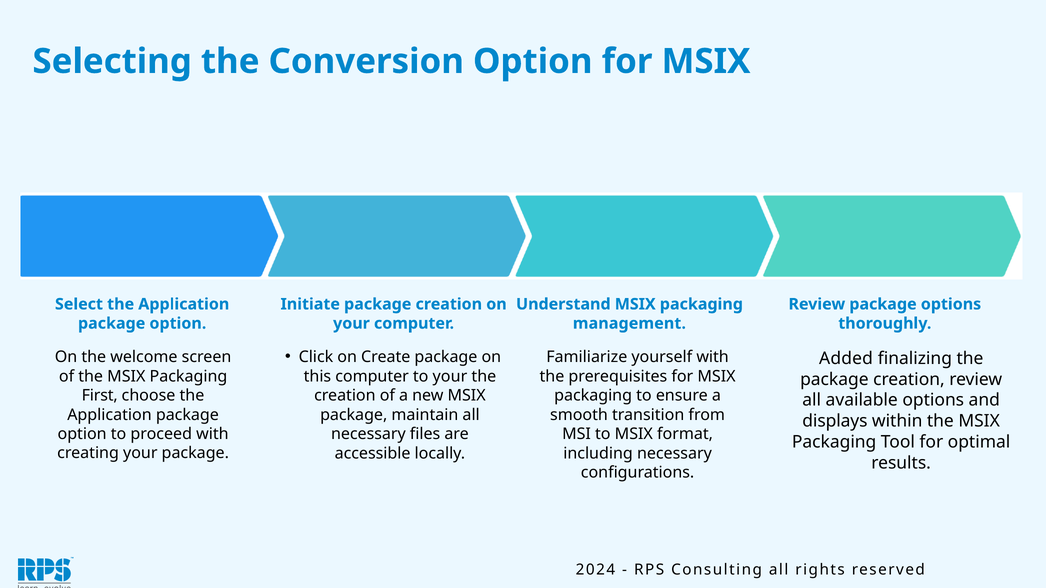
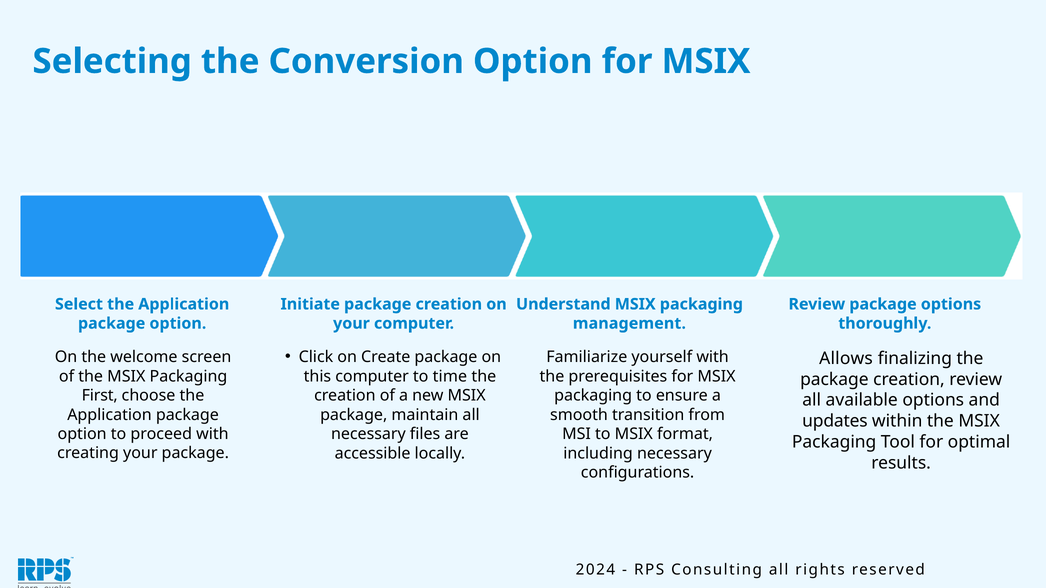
Added: Added -> Allows
to your: your -> time
displays: displays -> updates
